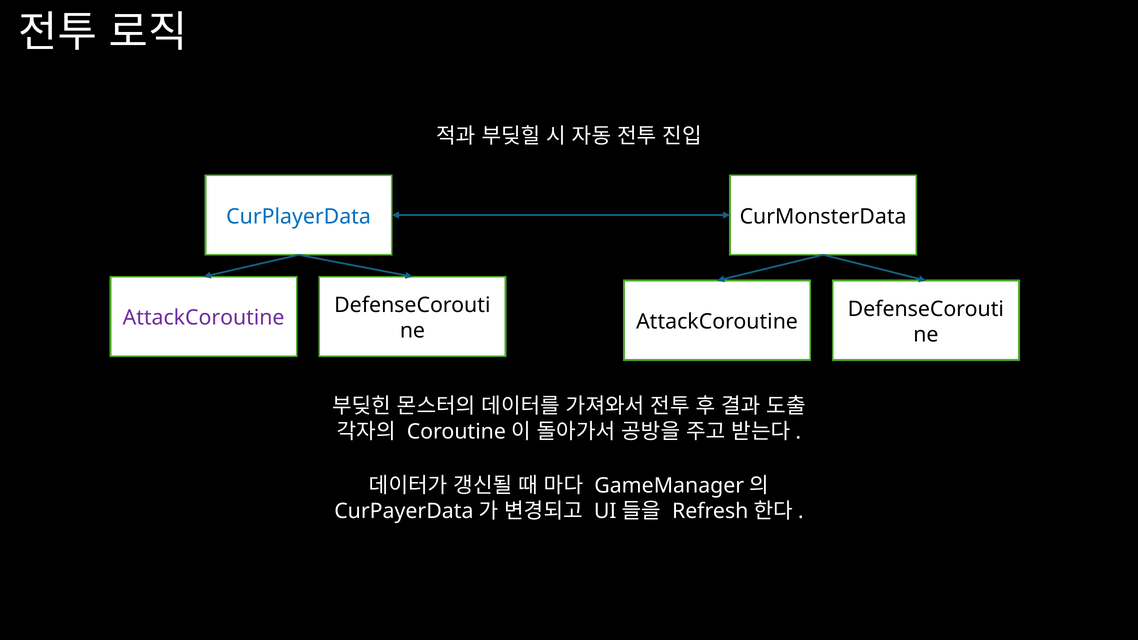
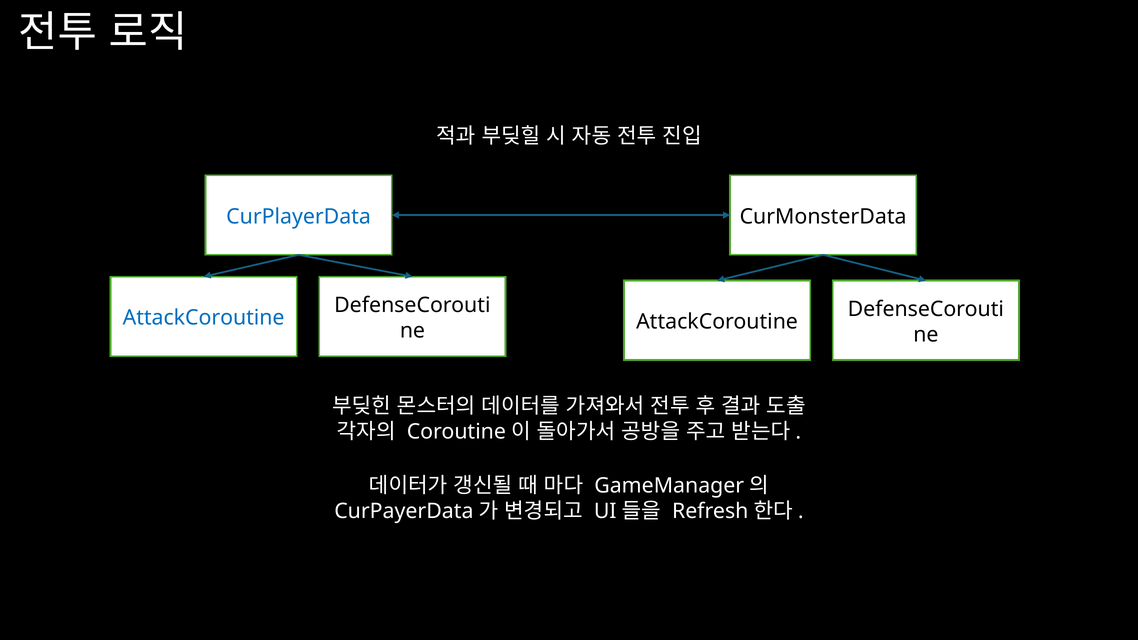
AttackCoroutine at (204, 318) colour: purple -> blue
